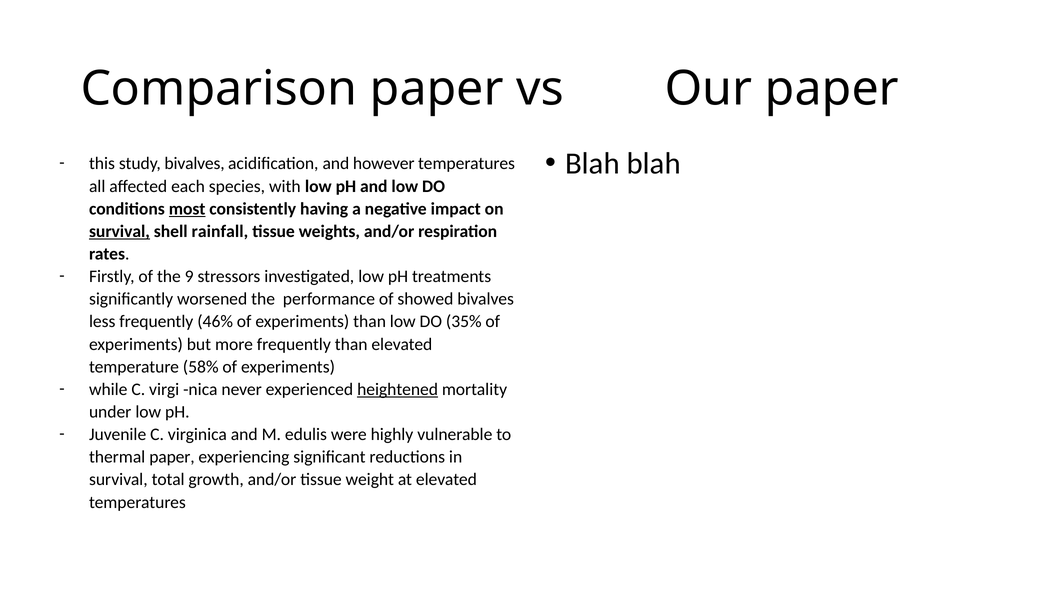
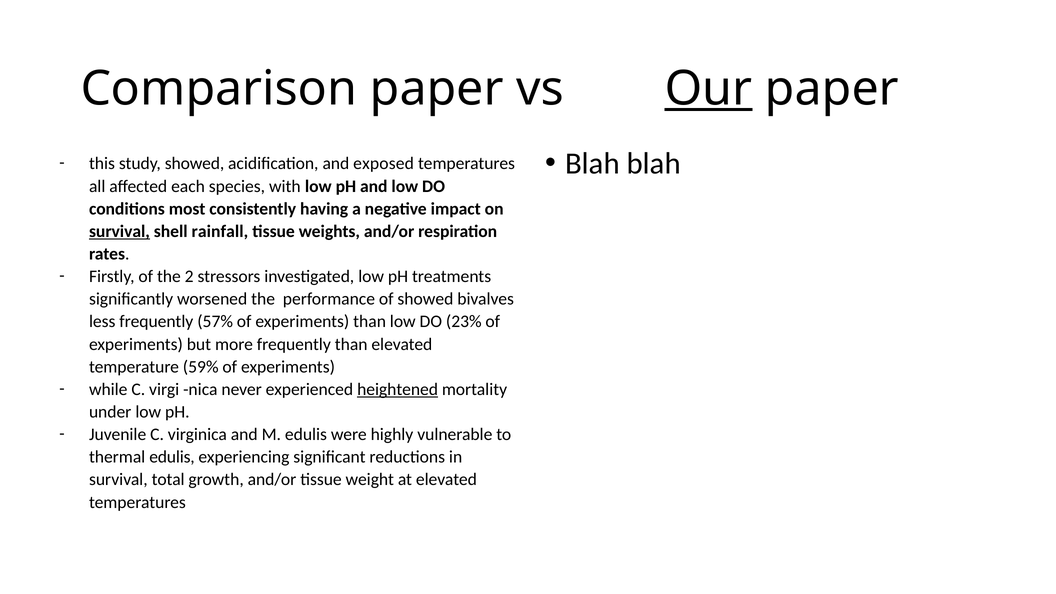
Our underline: none -> present
study bivalves: bivalves -> showed
however: however -> exposed
most underline: present -> none
9: 9 -> 2
46%: 46% -> 57%
35%: 35% -> 23%
58%: 58% -> 59%
thermal paper: paper -> edulis
